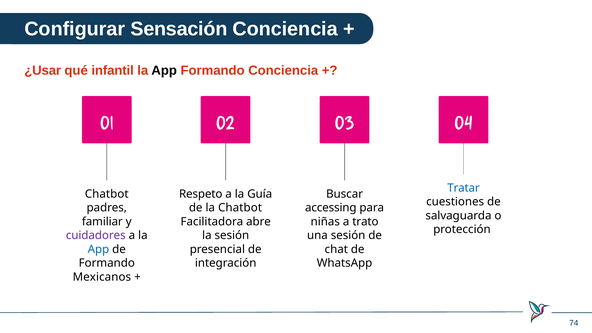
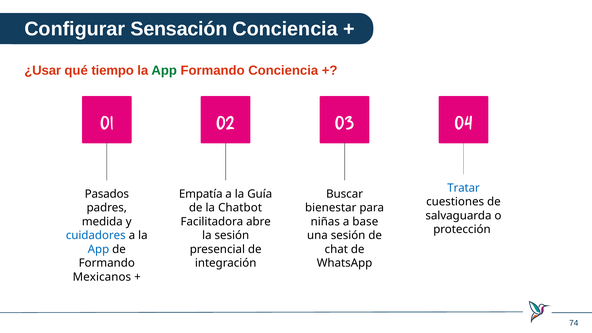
infantil: infantil -> tiempo
App at (164, 71) colour: black -> green
Chatbot at (107, 194): Chatbot -> Pasados
Respeto: Respeto -> Empatía
accessing: accessing -> bienestar
familiar: familiar -> medida
trato: trato -> base
cuidadores colour: purple -> blue
